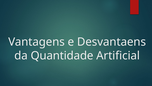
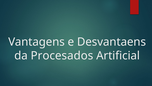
Quantidade: Quantidade -> Procesados
